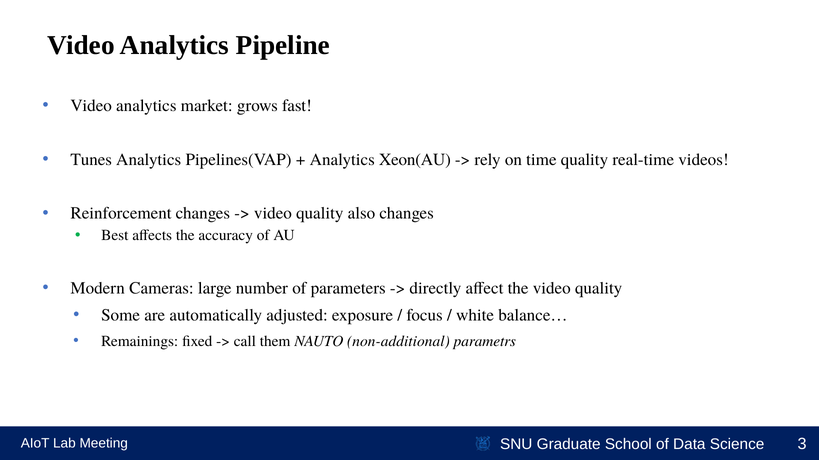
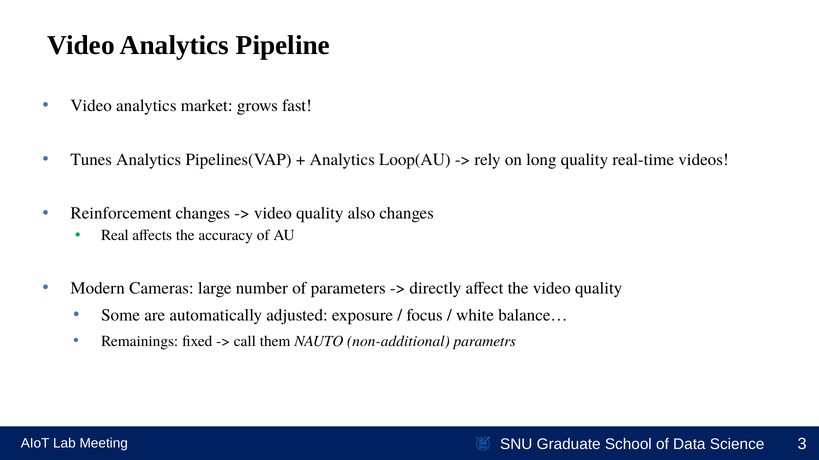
Xeon(AU: Xeon(AU -> Loop(AU
time: time -> long
Best: Best -> Real
